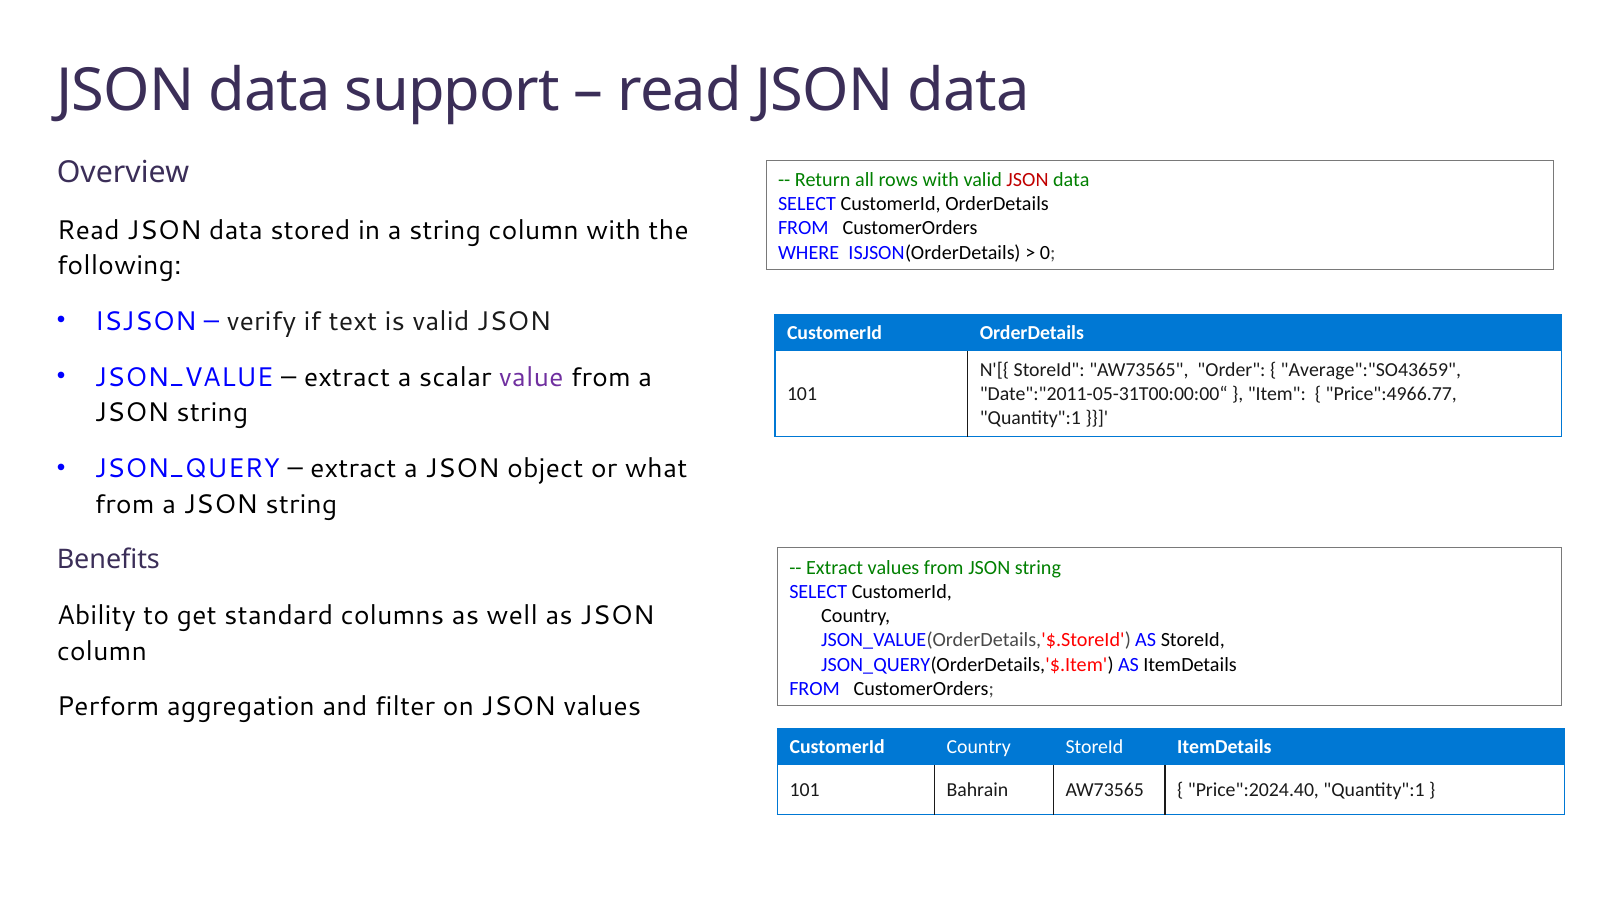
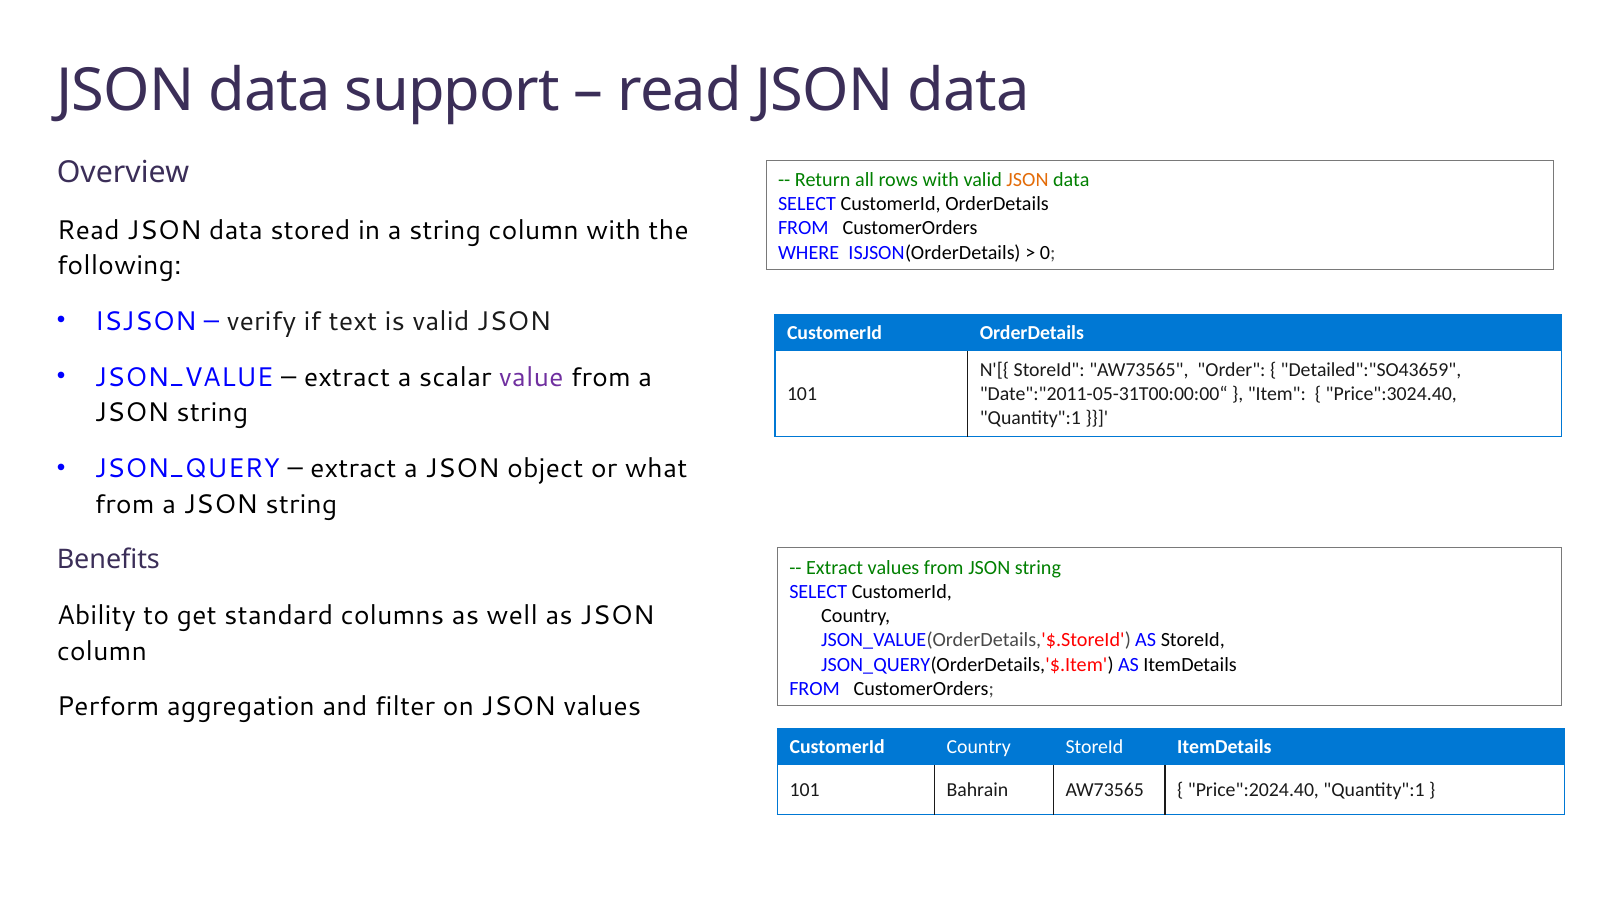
JSON at (1028, 180) colour: red -> orange
Average":"SO43659: Average":"SO43659 -> Detailed":"SO43659
Price":4966.77: Price":4966.77 -> Price":3024.40
